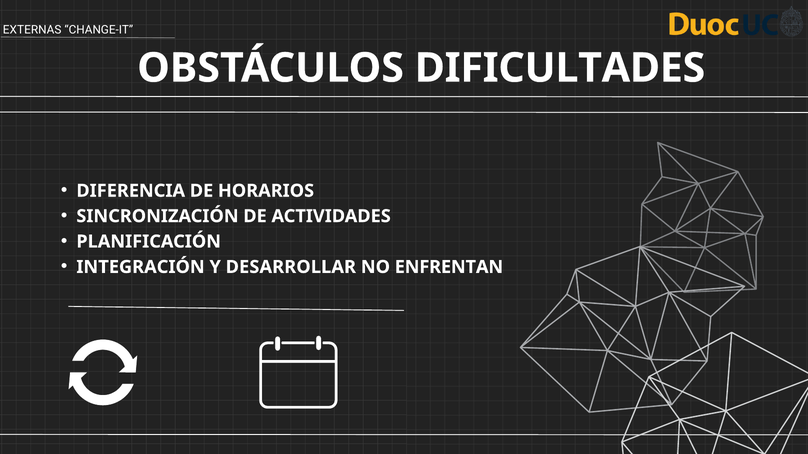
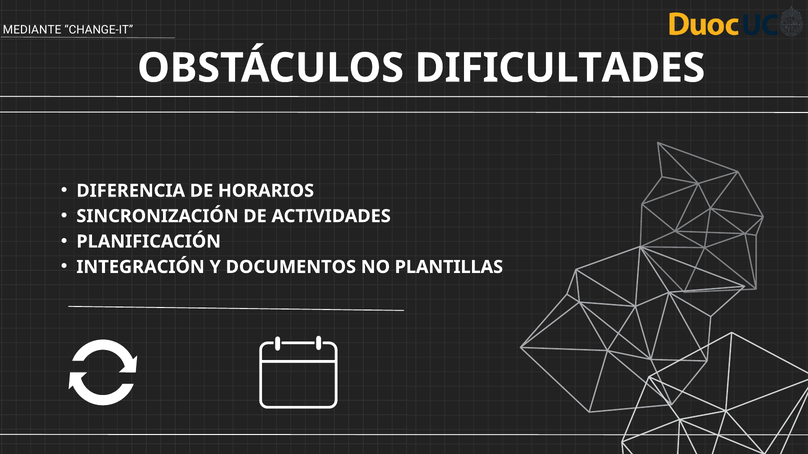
EXTERNAS: EXTERNAS -> MEDIANTE
DESARROLLAR: DESARROLLAR -> DOCUMENTOS
ENFRENTAN: ENFRENTAN -> PLANTILLAS
